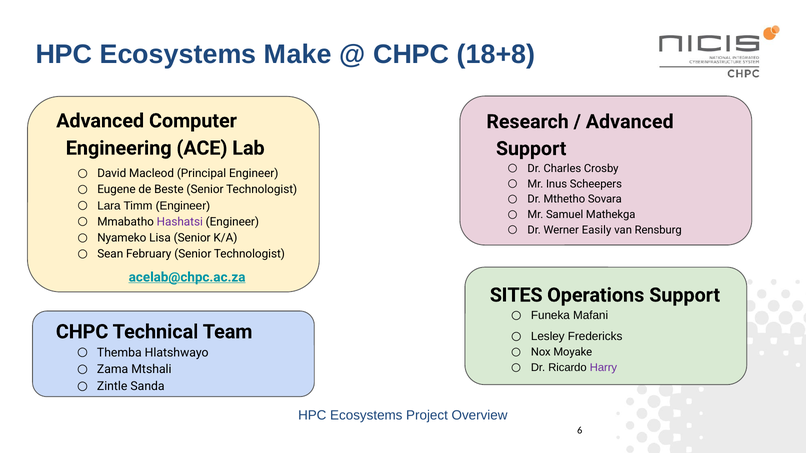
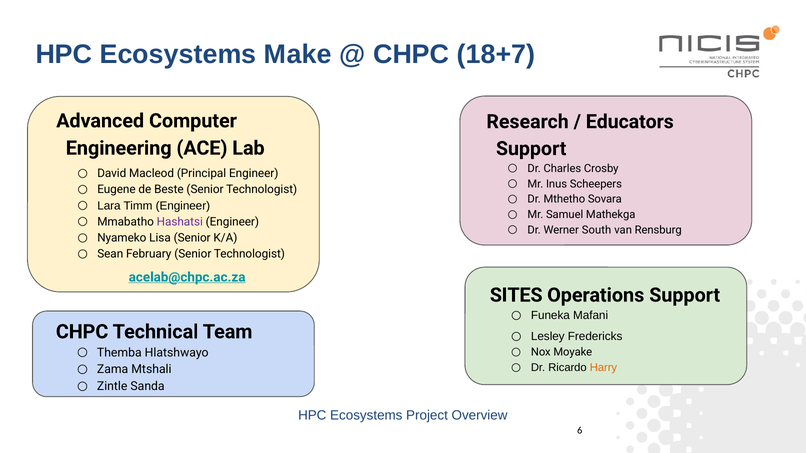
18+8: 18+8 -> 18+7
Advanced at (630, 122): Advanced -> Educators
Easily: Easily -> South
Harry colour: purple -> orange
